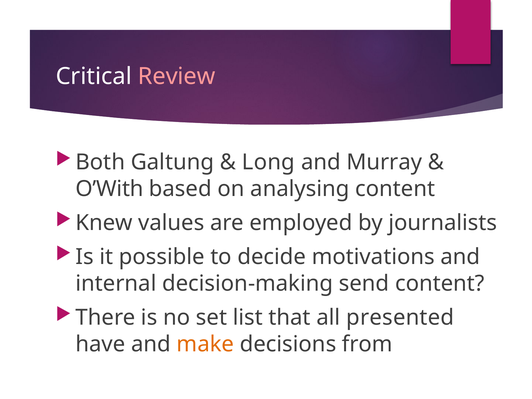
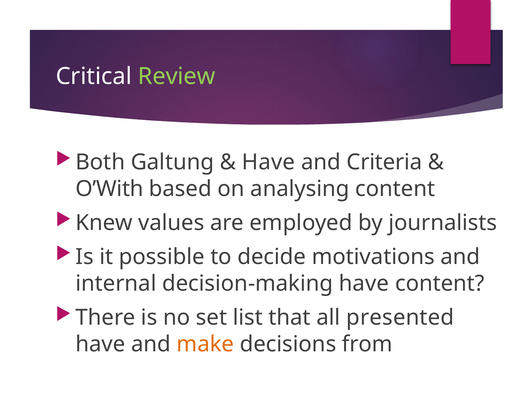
Review colour: pink -> light green
Long at (268, 162): Long -> Have
Murray: Murray -> Criteria
decision-making send: send -> have
